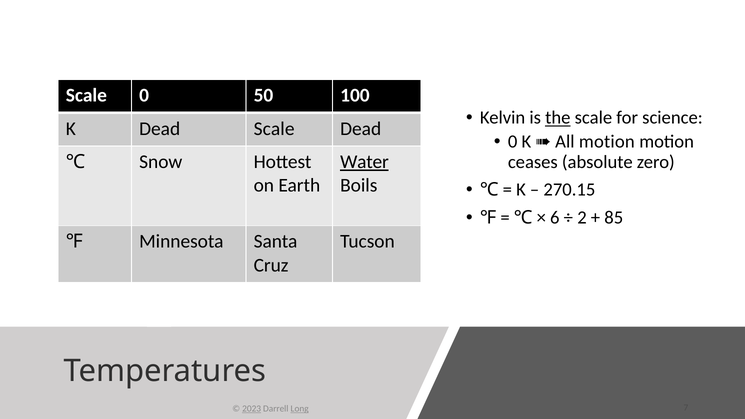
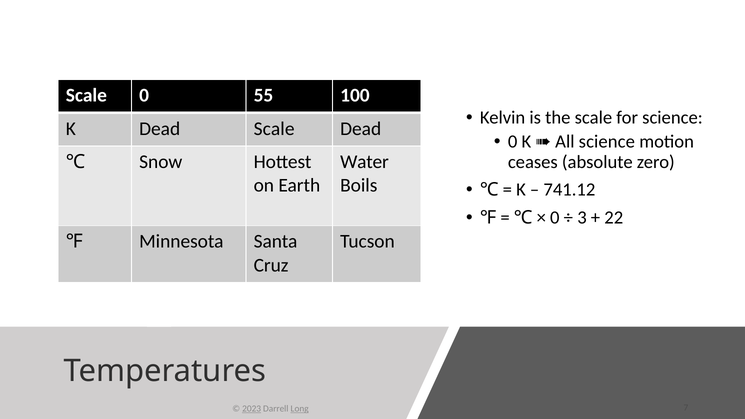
50: 50 -> 55
the underline: present -> none
All motion: motion -> science
Water underline: present -> none
270.15: 270.15 -> 741.12
6 at (555, 218): 6 -> 0
2: 2 -> 3
85: 85 -> 22
